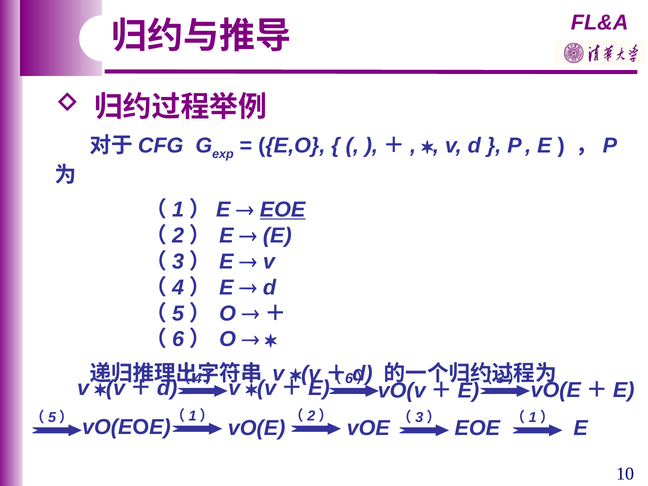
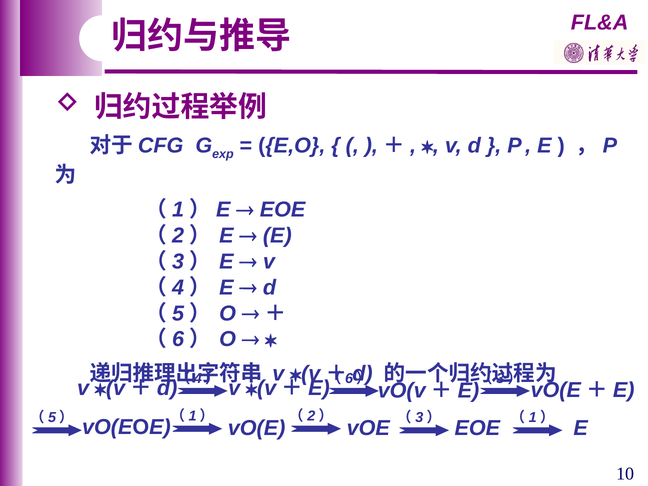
EOE at (283, 210) underline: present -> none
